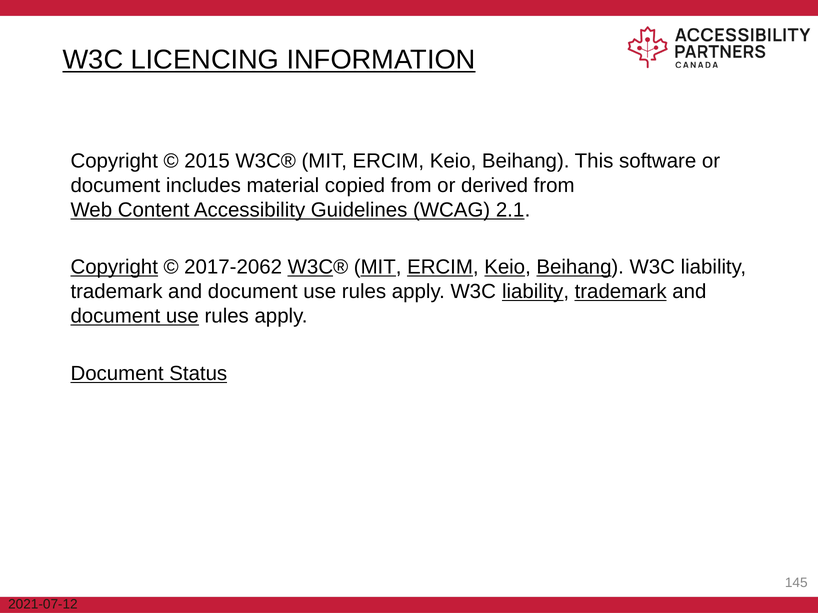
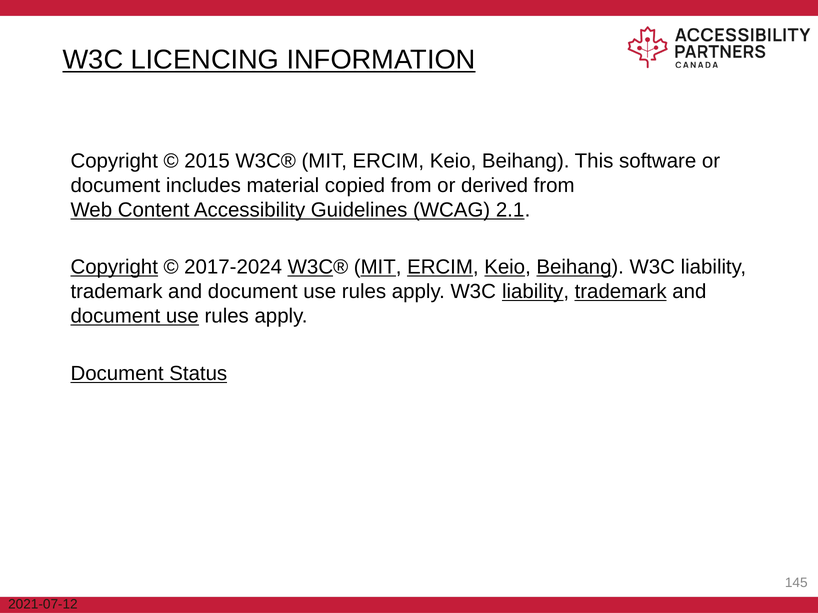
2017-2062: 2017-2062 -> 2017-2024
